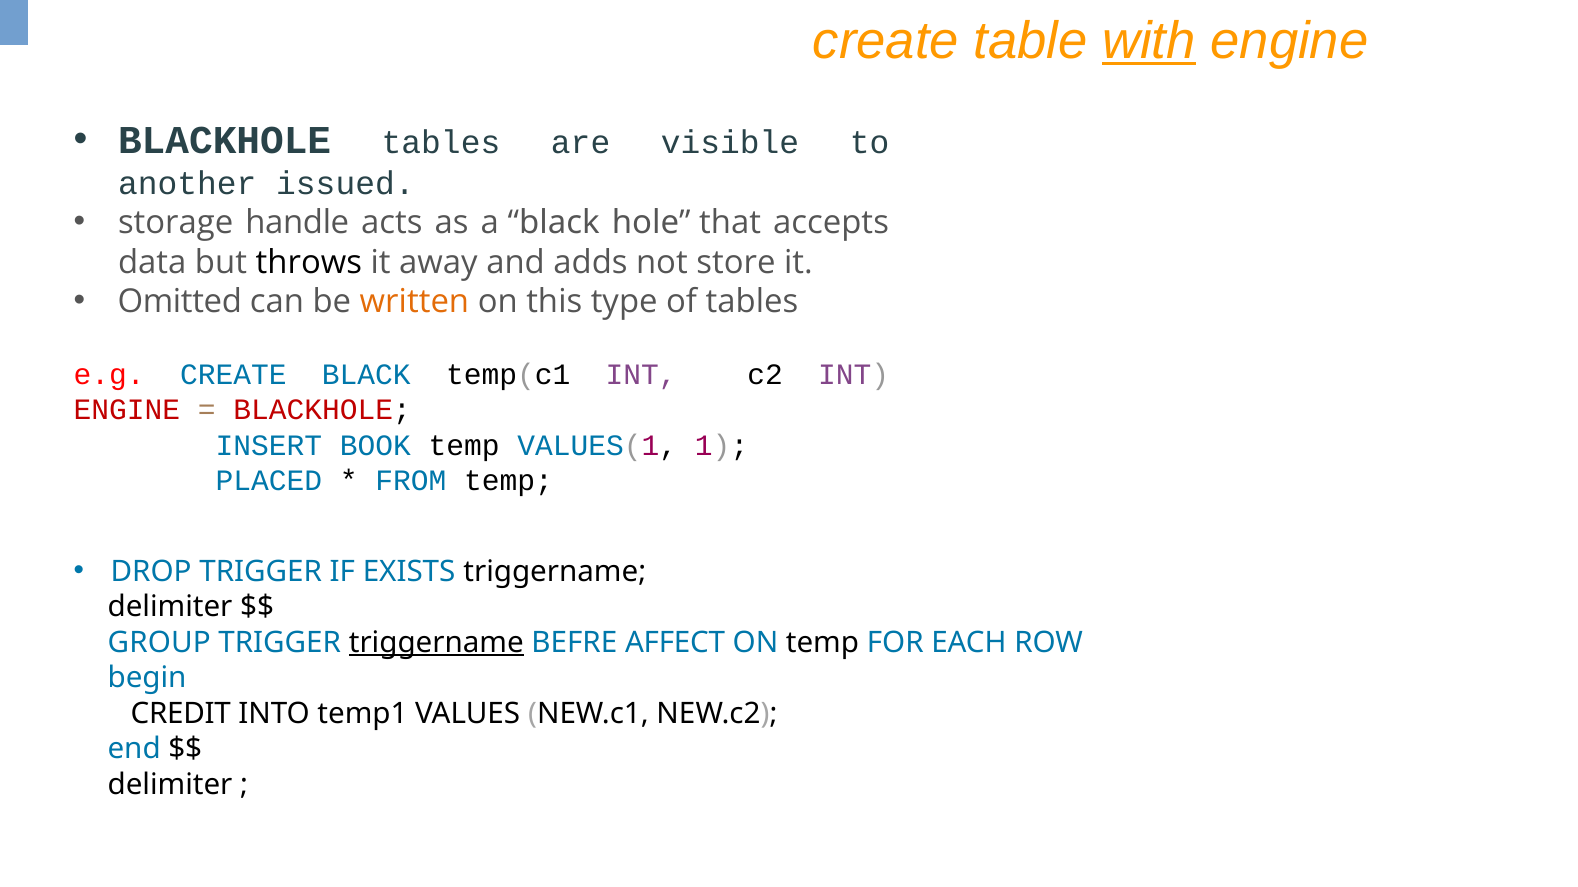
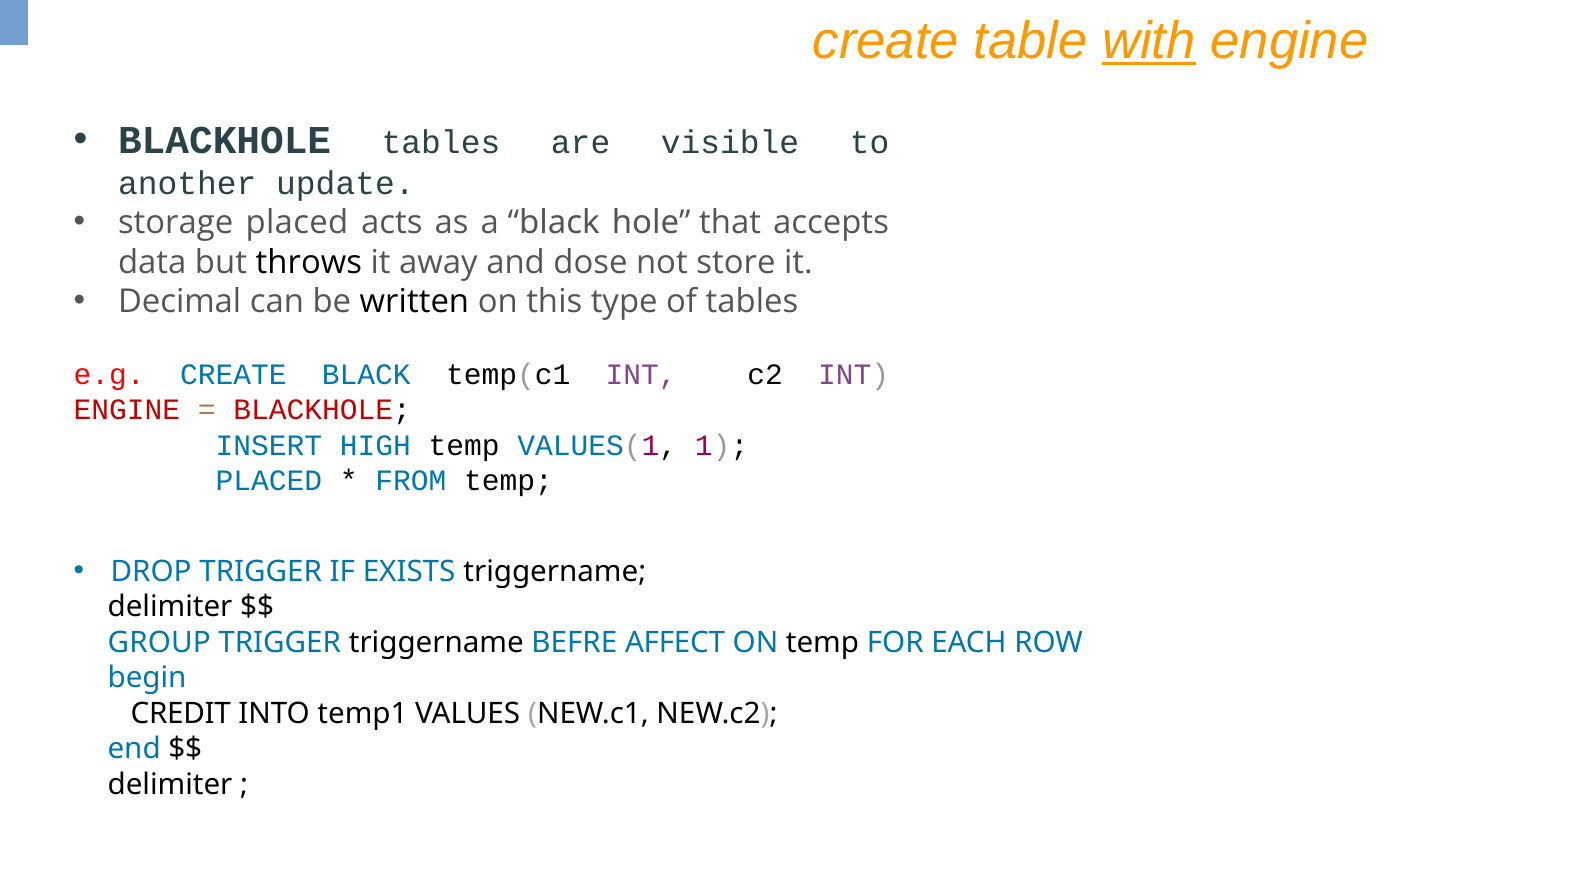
issued: issued -> update
storage handle: handle -> placed
adds: adds -> dose
Omitted: Omitted -> Decimal
written colour: orange -> black
BOOK: BOOK -> HIGH
triggername at (436, 643) underline: present -> none
